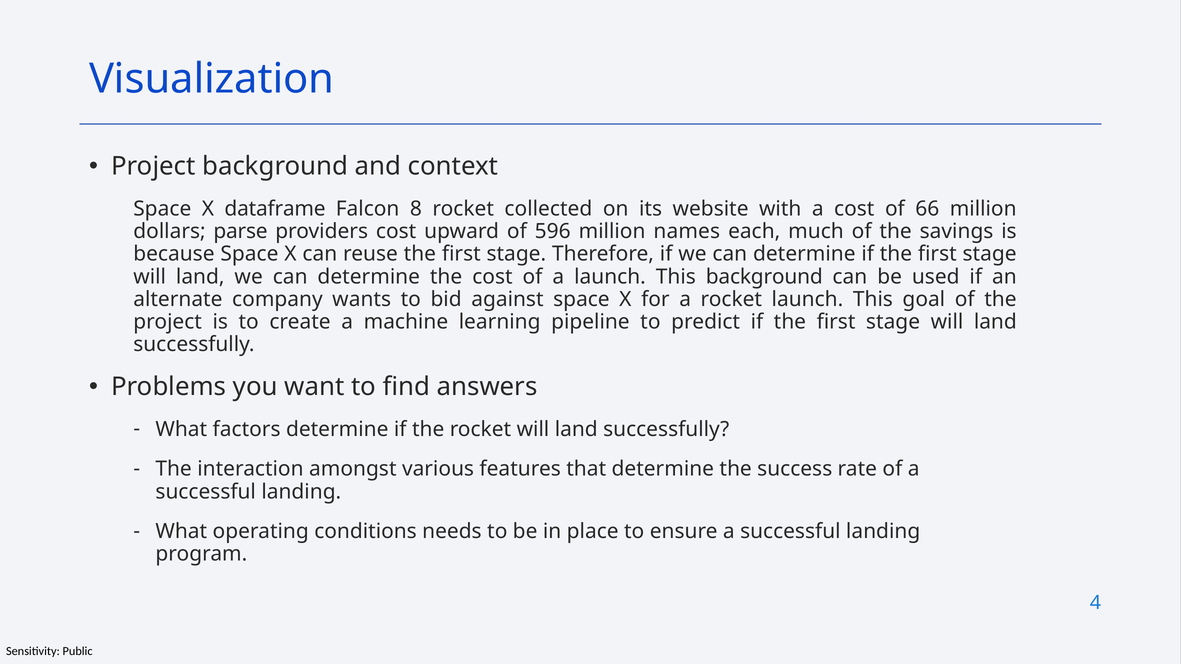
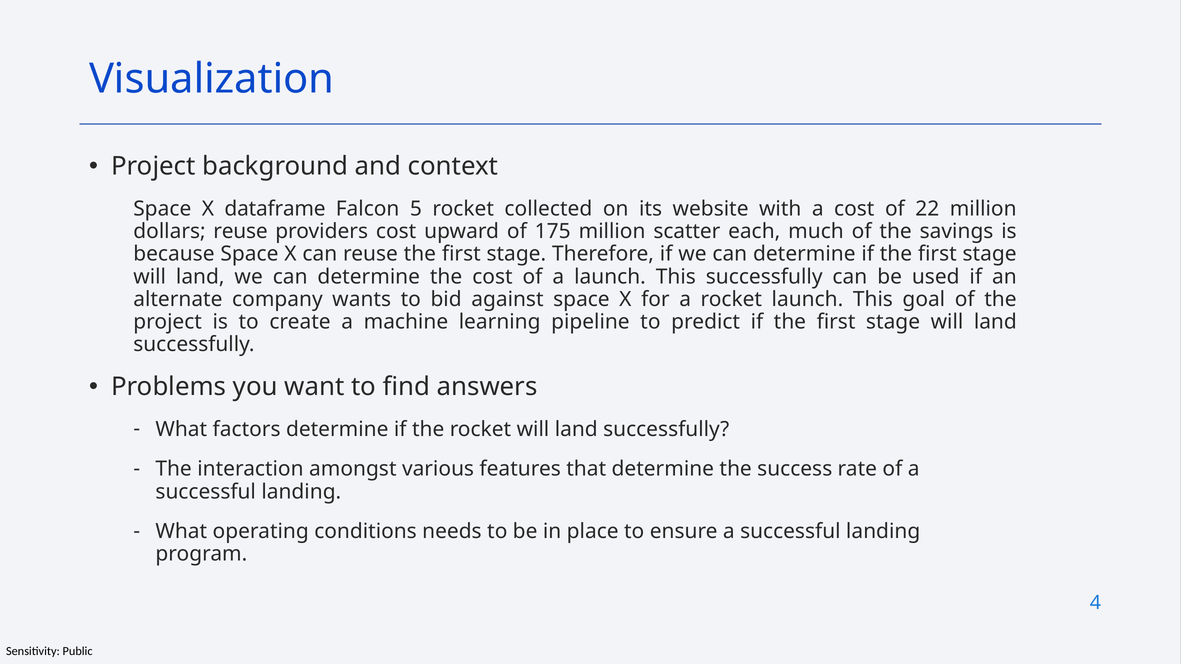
8: 8 -> 5
66: 66 -> 22
dollars parse: parse -> reuse
596: 596 -> 175
names: names -> scatter
This background: background -> successfully
